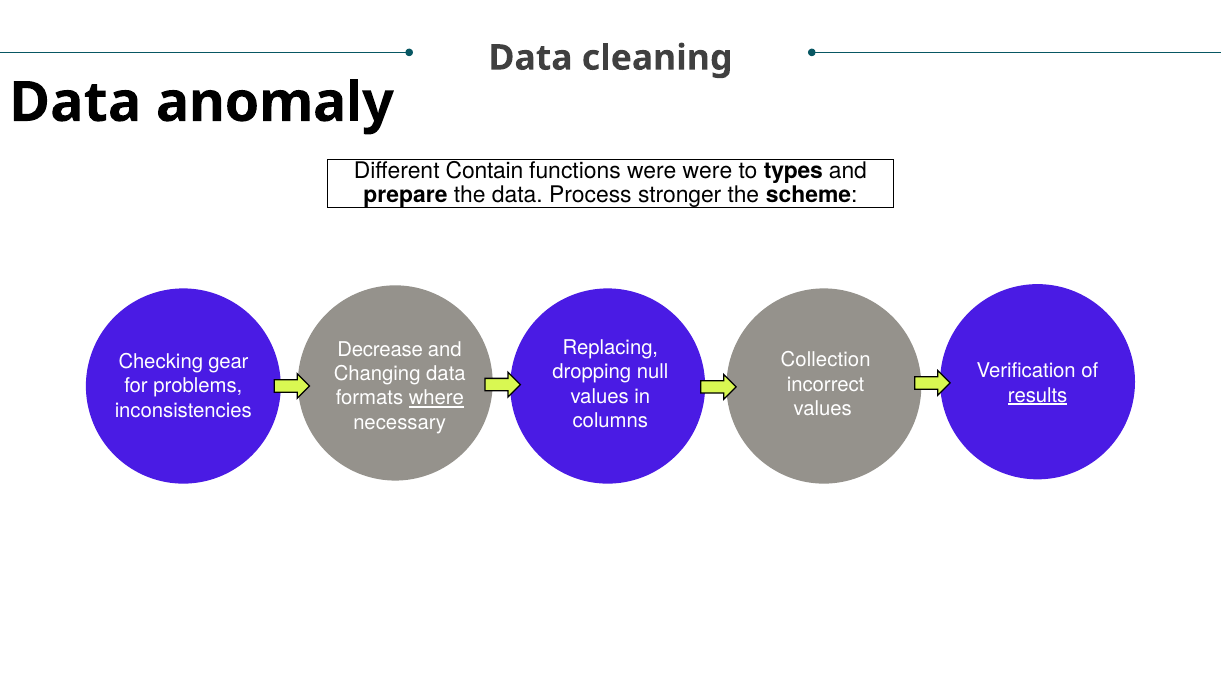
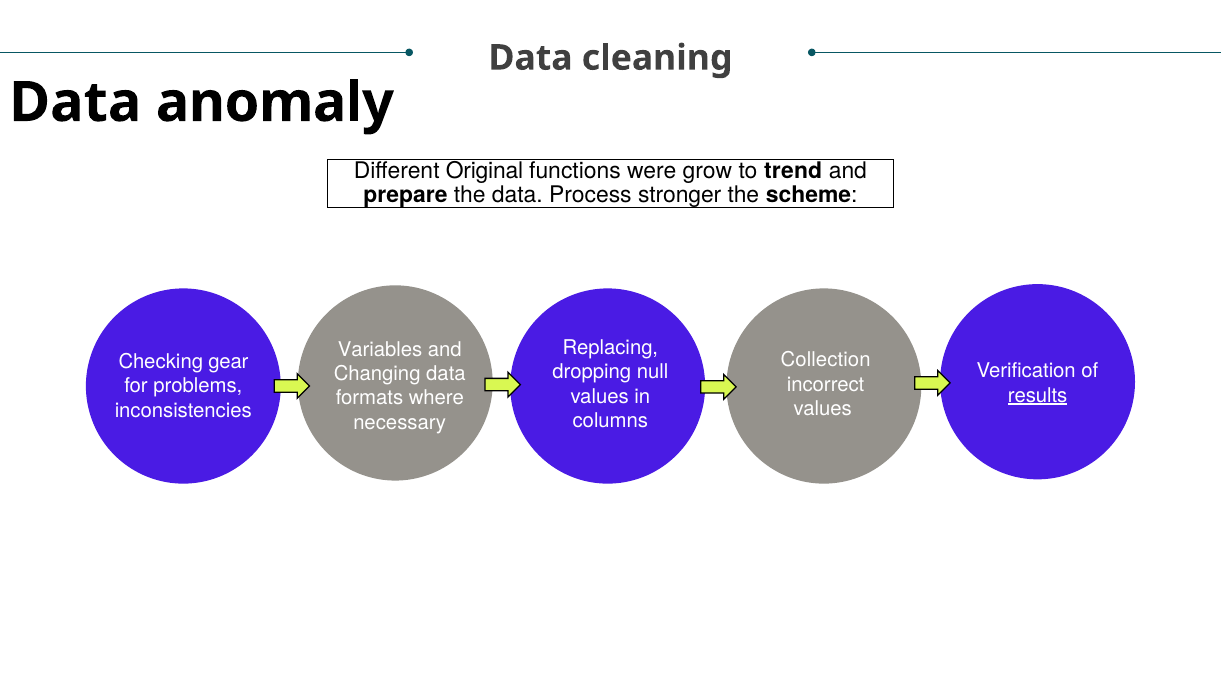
Contain: Contain -> Original
were were: were -> grow
types: types -> trend
Decrease: Decrease -> Variables
where underline: present -> none
